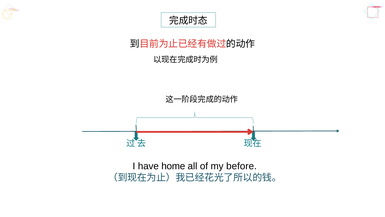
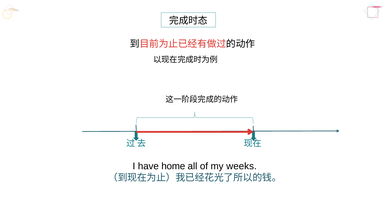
before: before -> weeks
